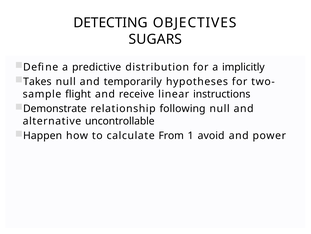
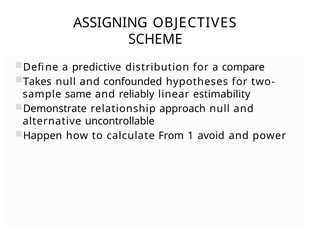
DETECTING: DETECTING -> ASSIGNING
SUGARS: SUGARS -> SCHEME
implicitly: implicitly -> compare
temporarily: temporarily -> confounded
flight: flight -> same
receive: receive -> reliably
instructions: instructions -> estimability
following: following -> approach
